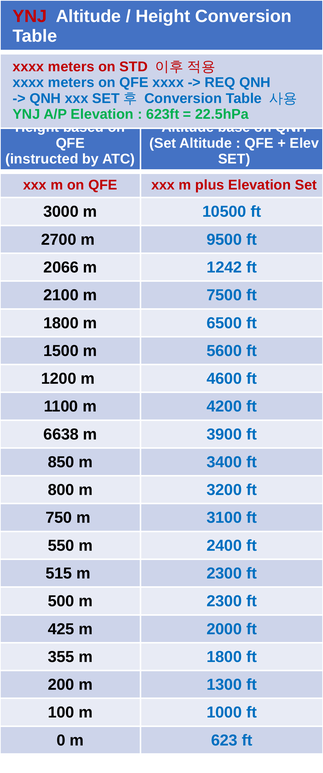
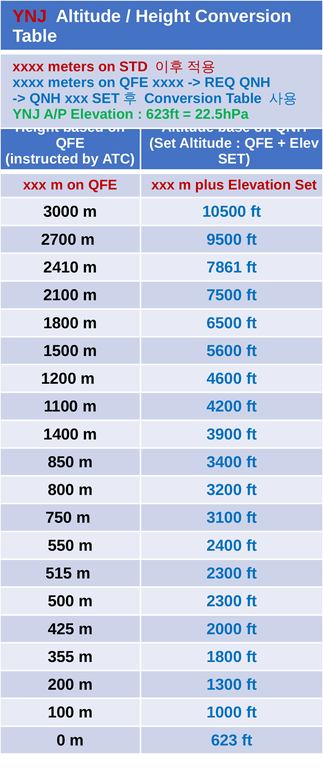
2066: 2066 -> 2410
1242: 1242 -> 7861
6638: 6638 -> 1400
